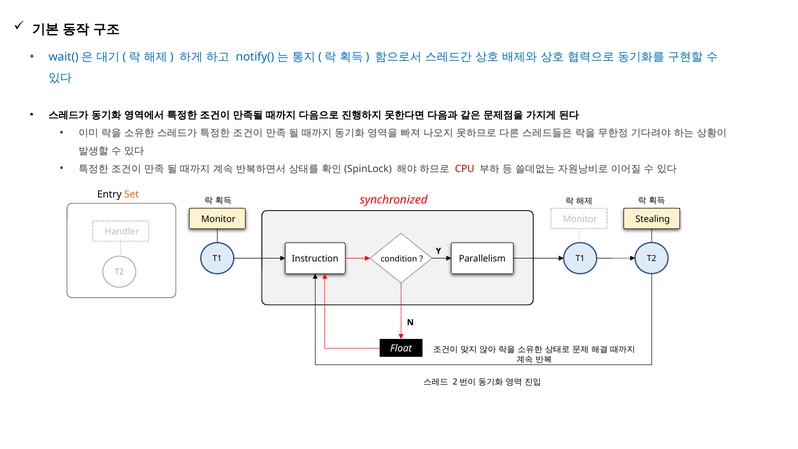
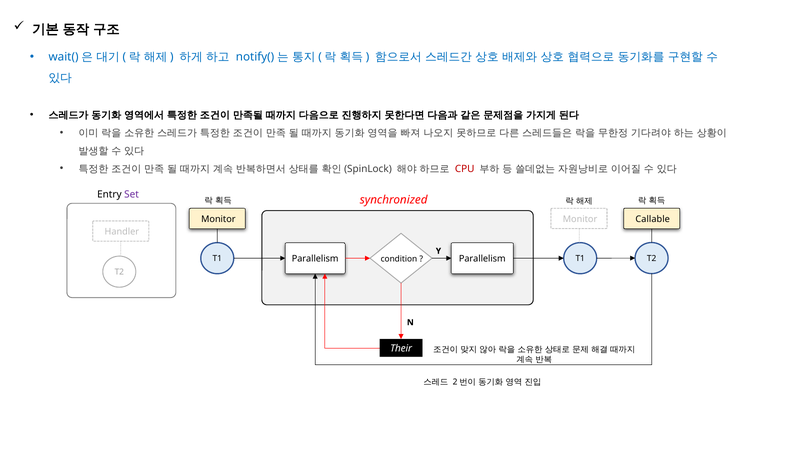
Set colour: orange -> purple
Stealing: Stealing -> Callable
Instruction at (315, 259): Instruction -> Parallelism
Float: Float -> Their
